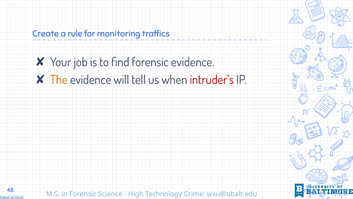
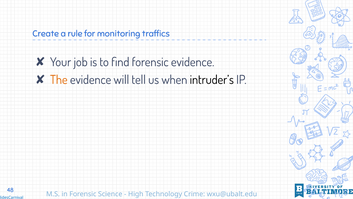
intruder’s colour: red -> black
